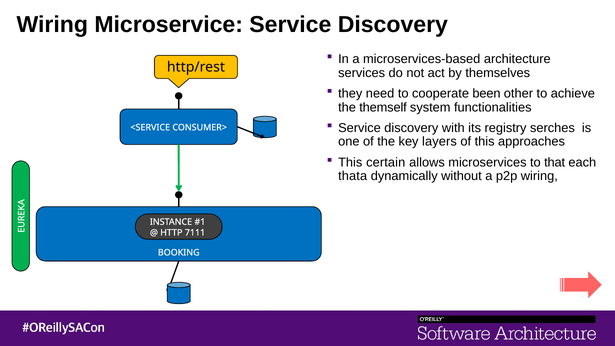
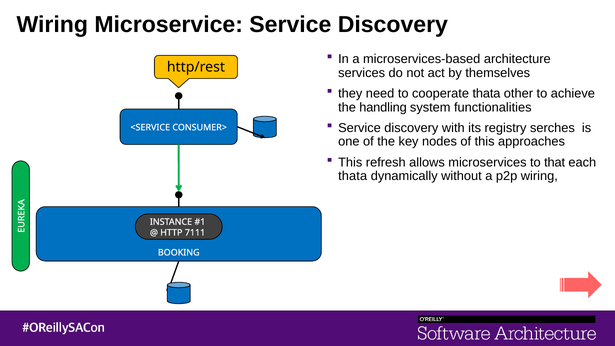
cooperate been: been -> thata
themself: themself -> handling
layers: layers -> nodes
certain: certain -> refresh
